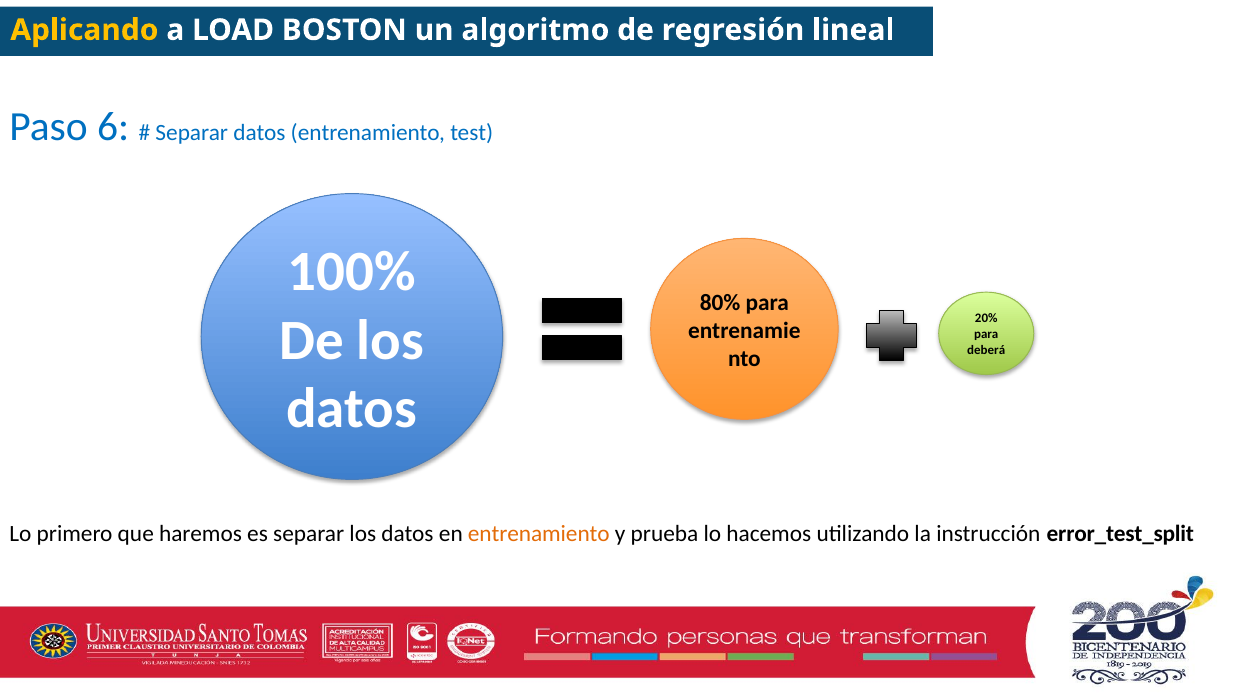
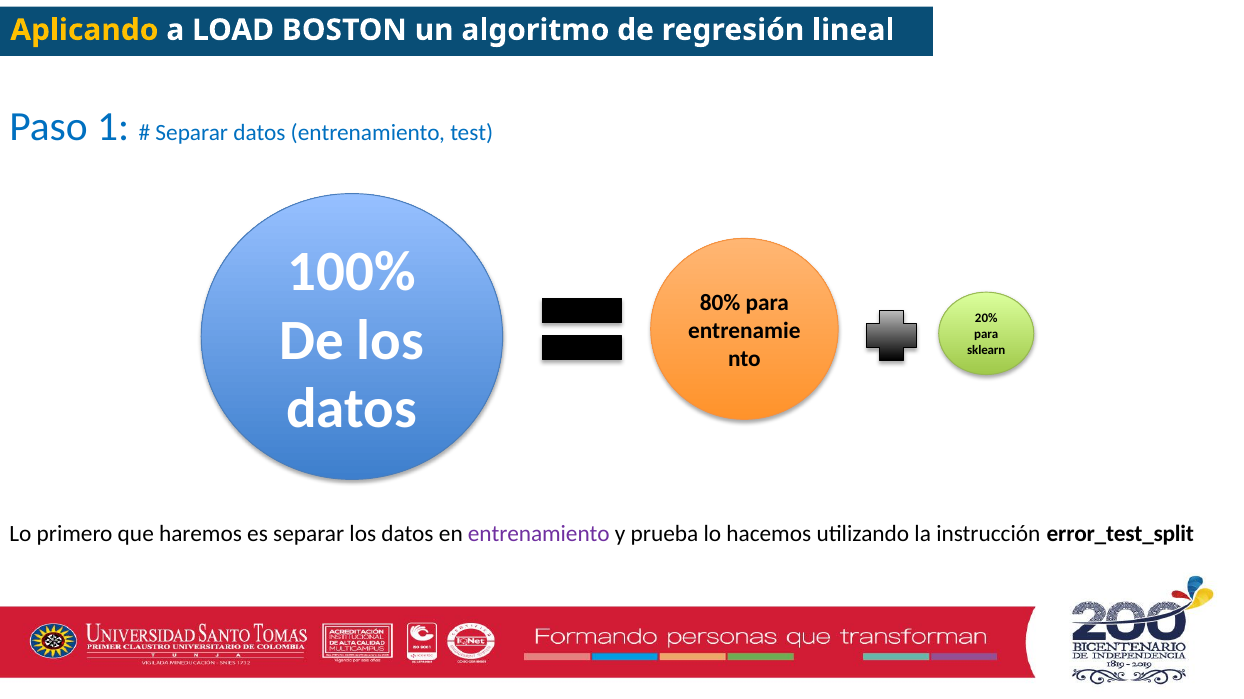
6: 6 -> 1
deberá: deberá -> sklearn
entrenamiento at (539, 534) colour: orange -> purple
